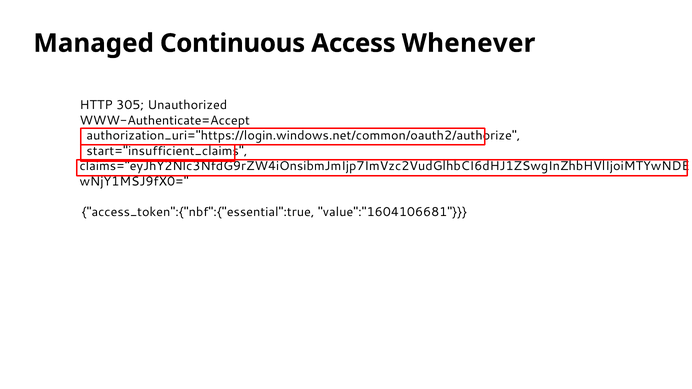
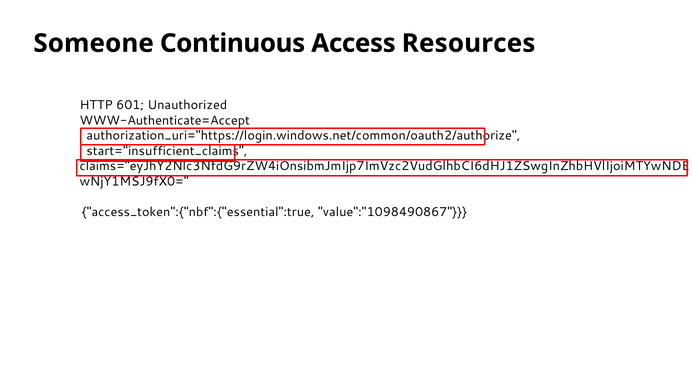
Managed: Managed -> Someone
Whenever: Whenever -> Resources
305: 305 -> 601
value":"1604106681: value":"1604106681 -> value":"1098490867
